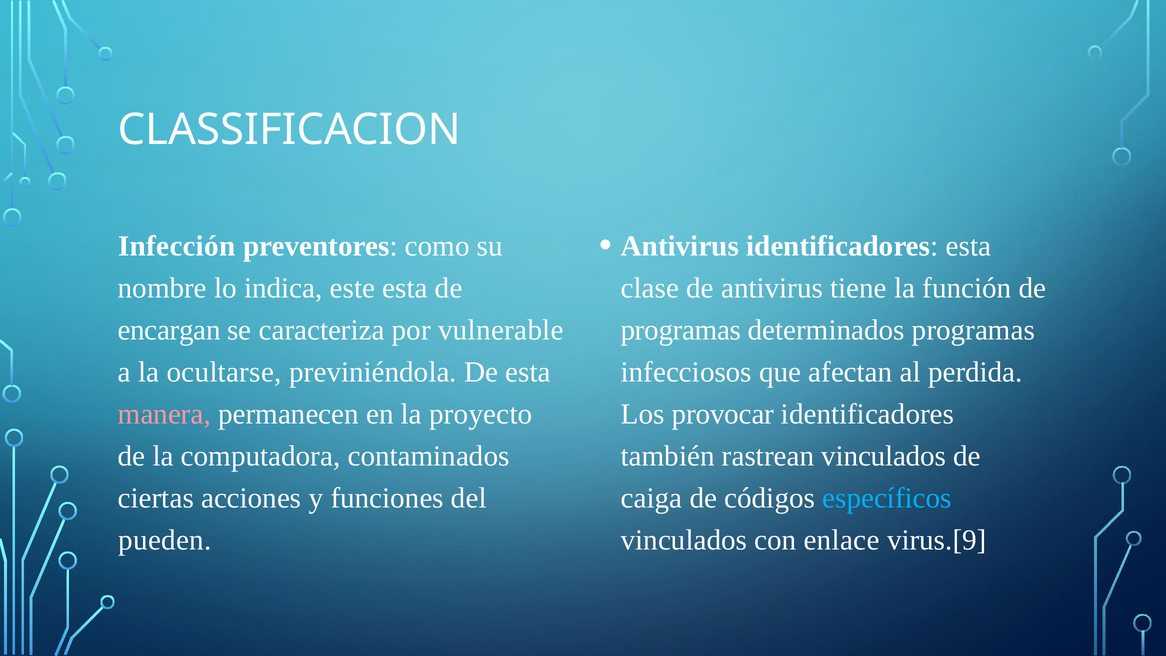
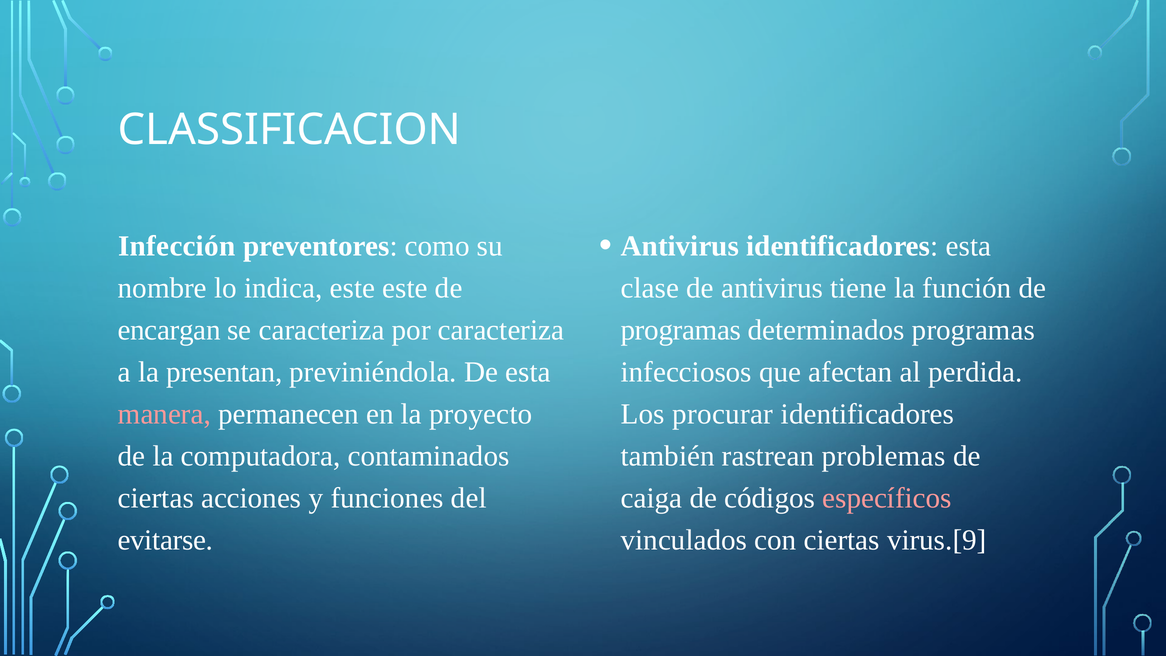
este esta: esta -> este
por vulnerable: vulnerable -> caracteriza
ocultarse: ocultarse -> presentan
provocar: provocar -> procurar
rastrean vinculados: vinculados -> problemas
específicos colour: light blue -> pink
pueden: pueden -> evitarse
con enlace: enlace -> ciertas
